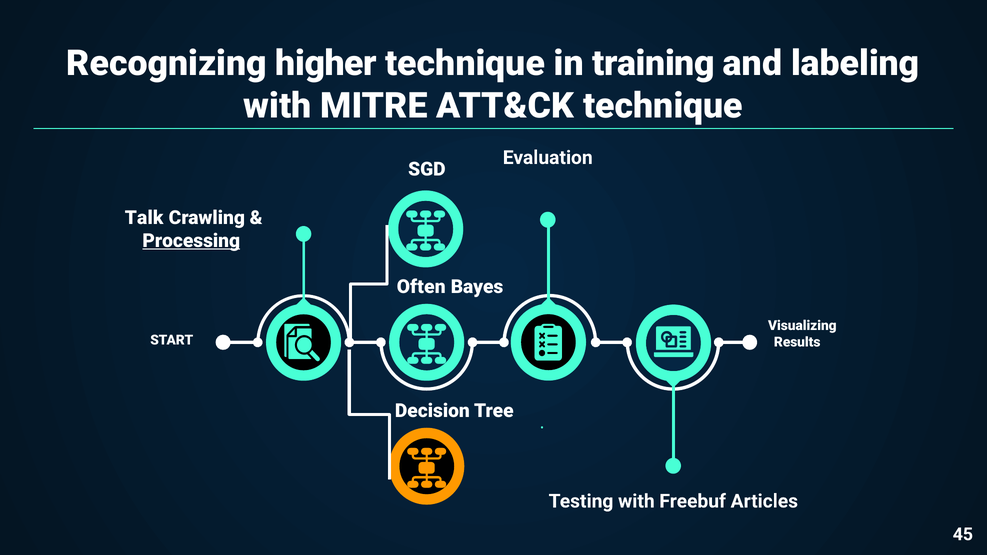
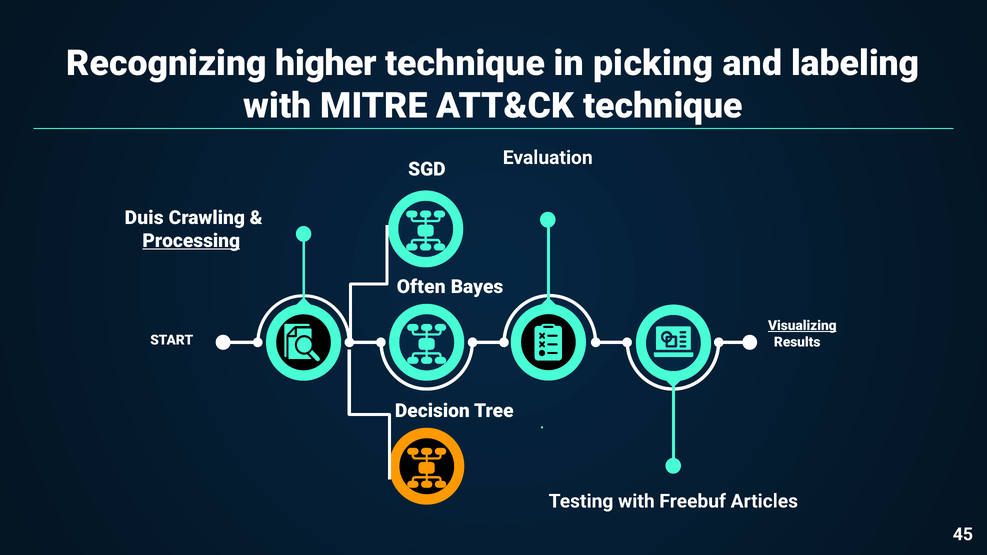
training: training -> picking
Talk: Talk -> Duis
Visualizing underline: none -> present
